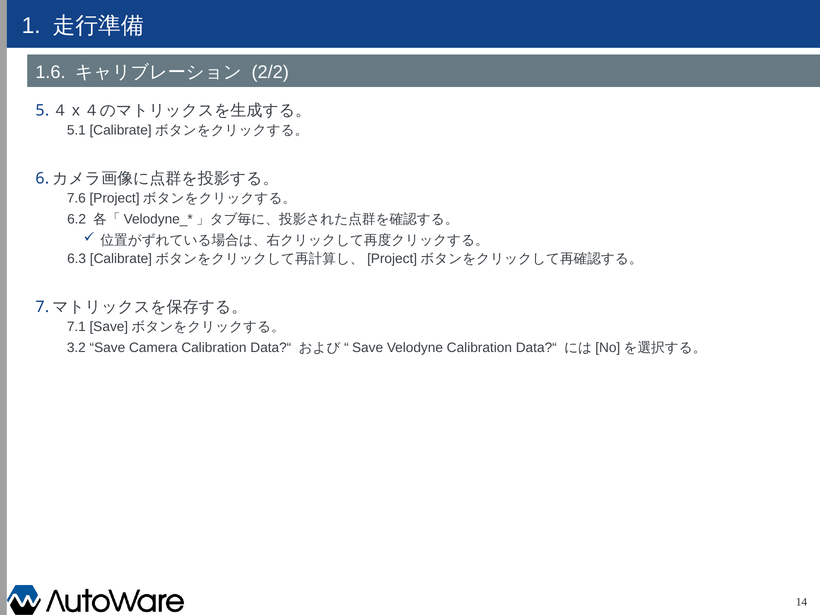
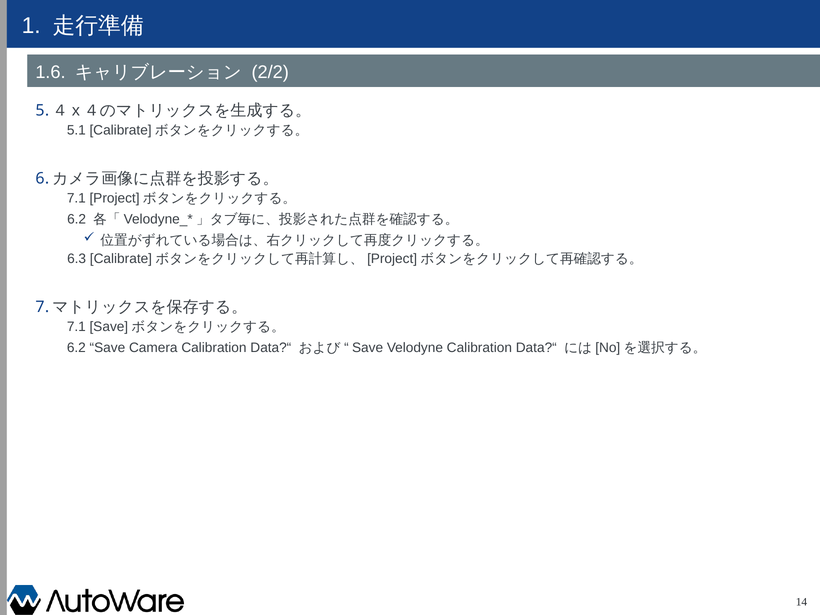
7.6 at (76, 198): 7.6 -> 7.1
3.2 at (76, 348): 3.2 -> 6.2
